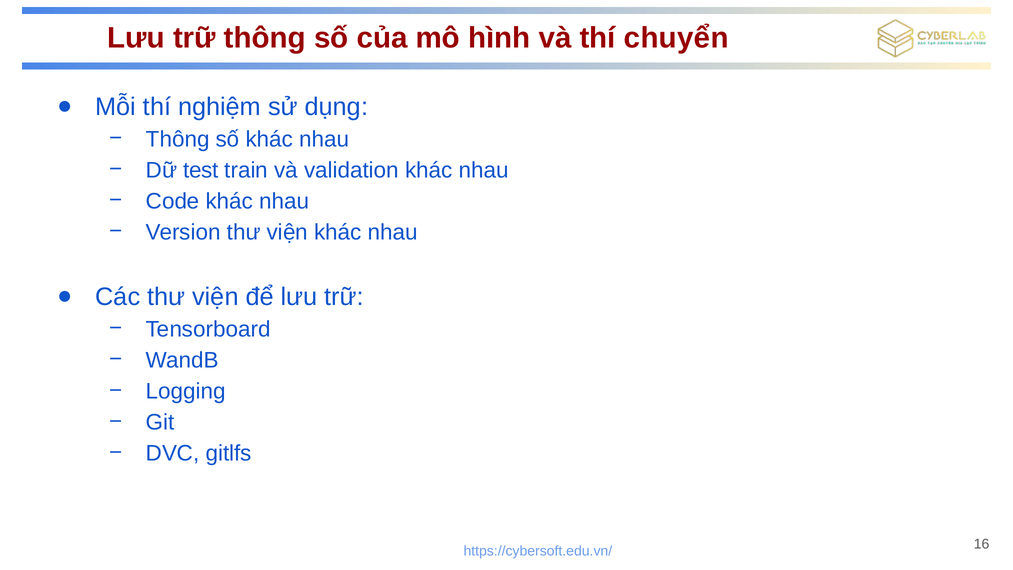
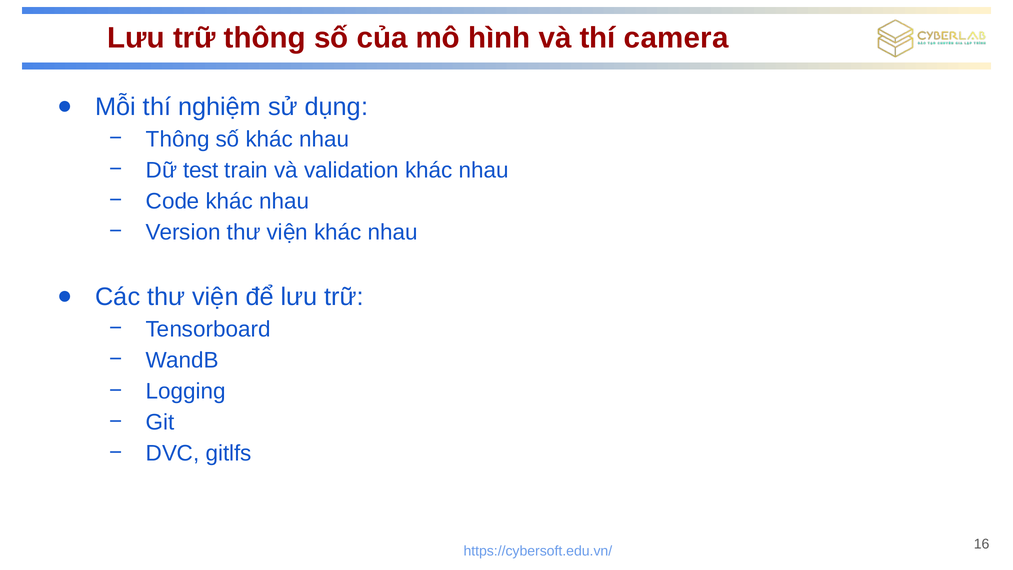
chuyển: chuyển -> camera
